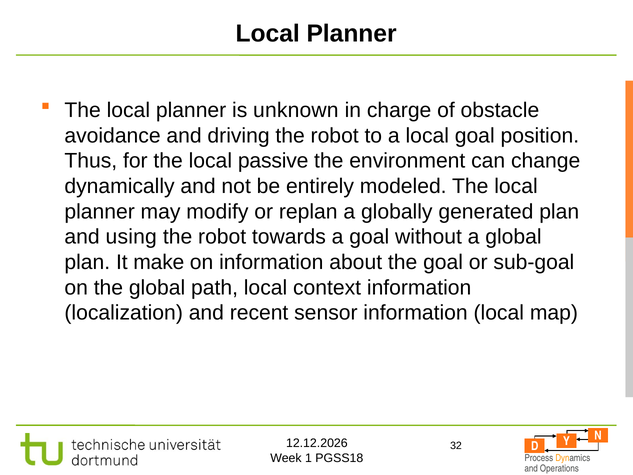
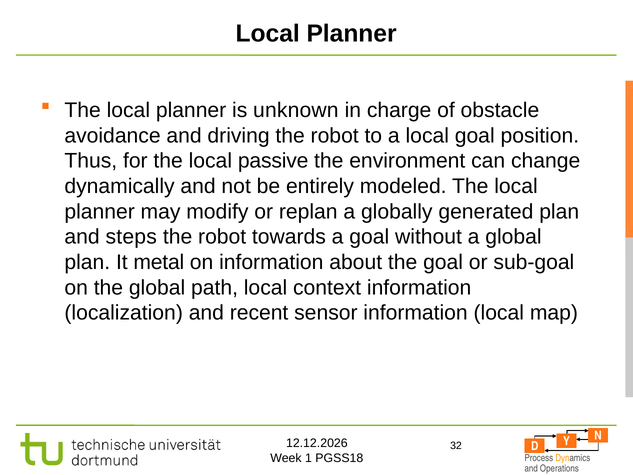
using: using -> steps
make: make -> metal
